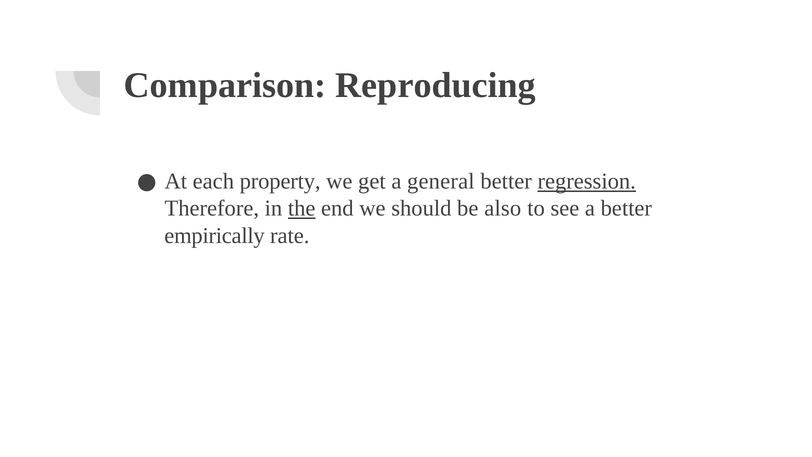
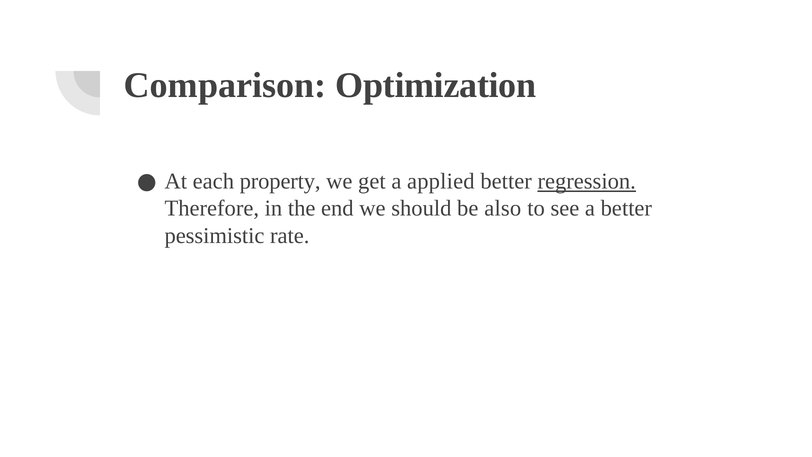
Reproducing: Reproducing -> Optimization
general: general -> applied
the underline: present -> none
empirically: empirically -> pessimistic
